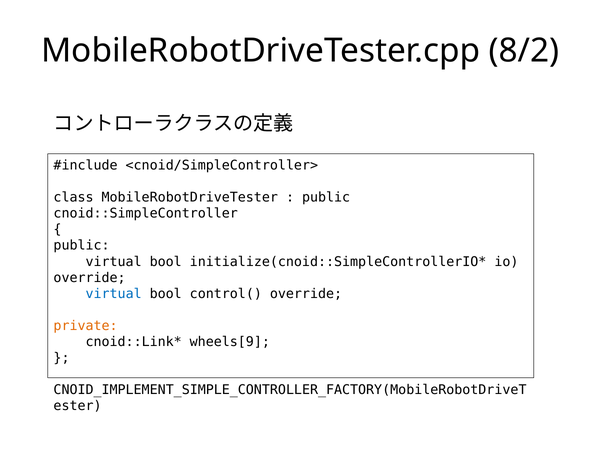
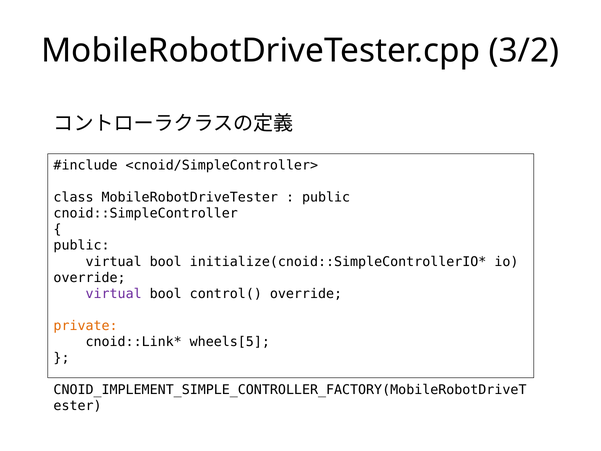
8/2: 8/2 -> 3/2
virtual at (114, 293) colour: blue -> purple
wheels[9: wheels[9 -> wheels[5
